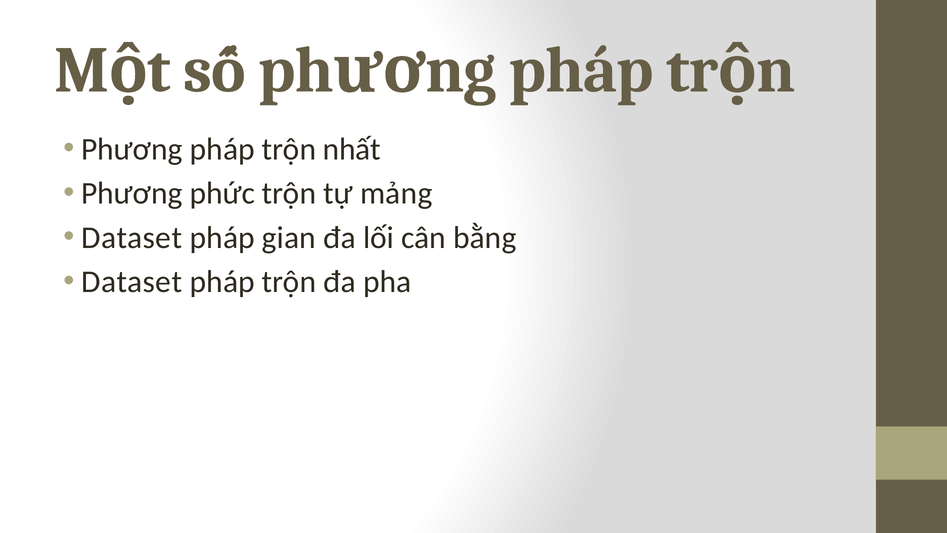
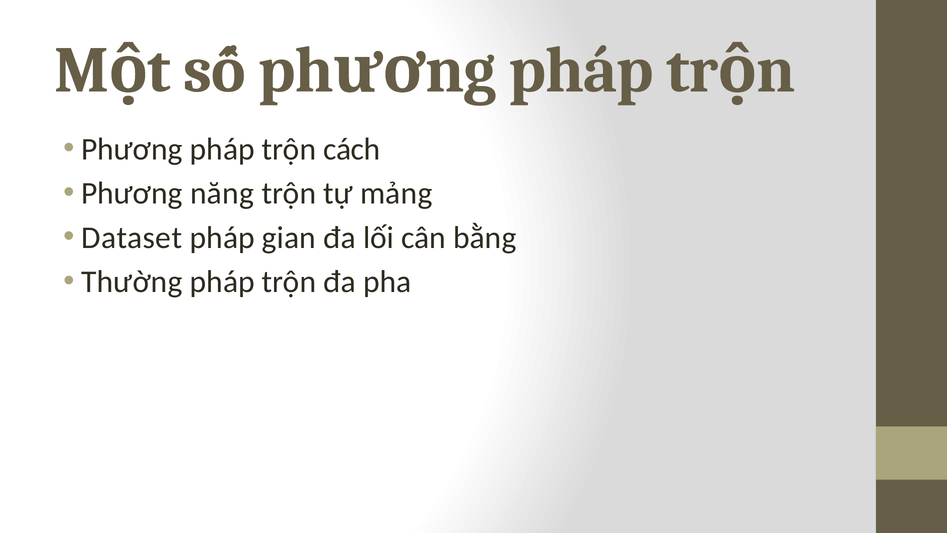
nhất: nhất -> cách
phức: phức -> năng
Dataset at (132, 282): Dataset -> Thường
